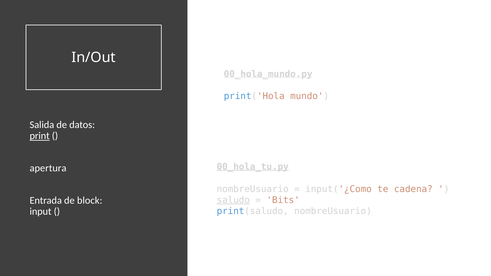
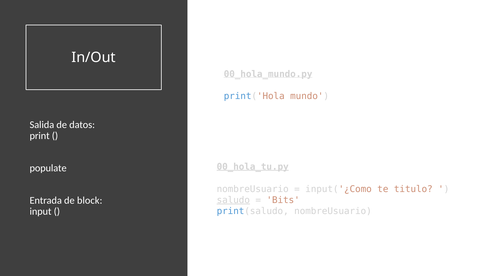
print underline: present -> none
apertura: apertura -> populate
cadena: cadena -> titulo
